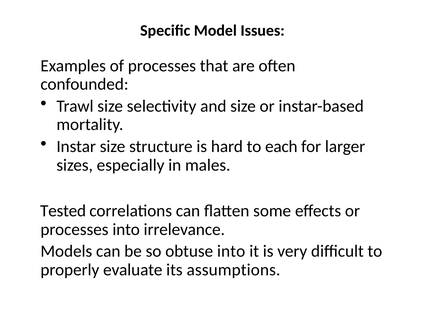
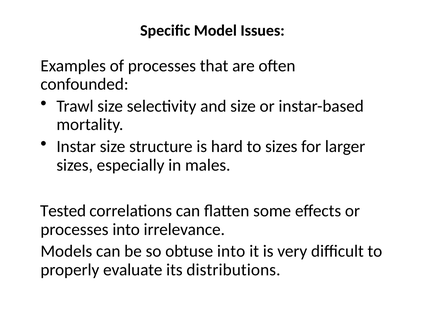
to each: each -> sizes
assumptions: assumptions -> distributions
